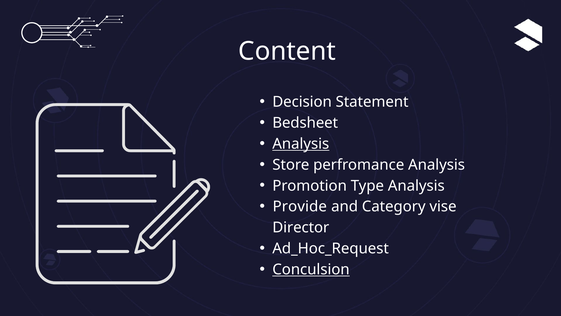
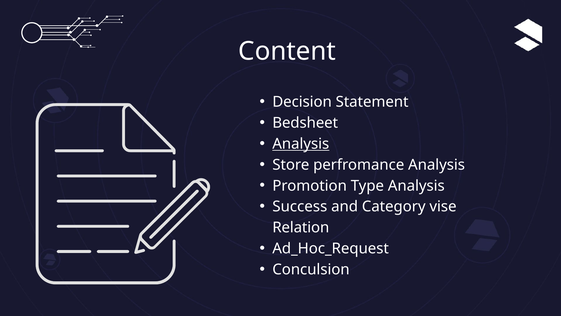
Provide: Provide -> Success
Director: Director -> Relation
Conculsion underline: present -> none
